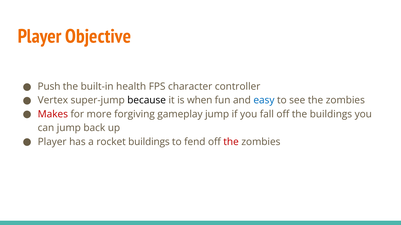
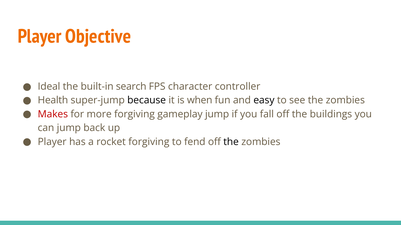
Push: Push -> Ideal
health: health -> search
Vertex: Vertex -> Health
easy colour: blue -> black
rocket buildings: buildings -> forgiving
the at (231, 142) colour: red -> black
